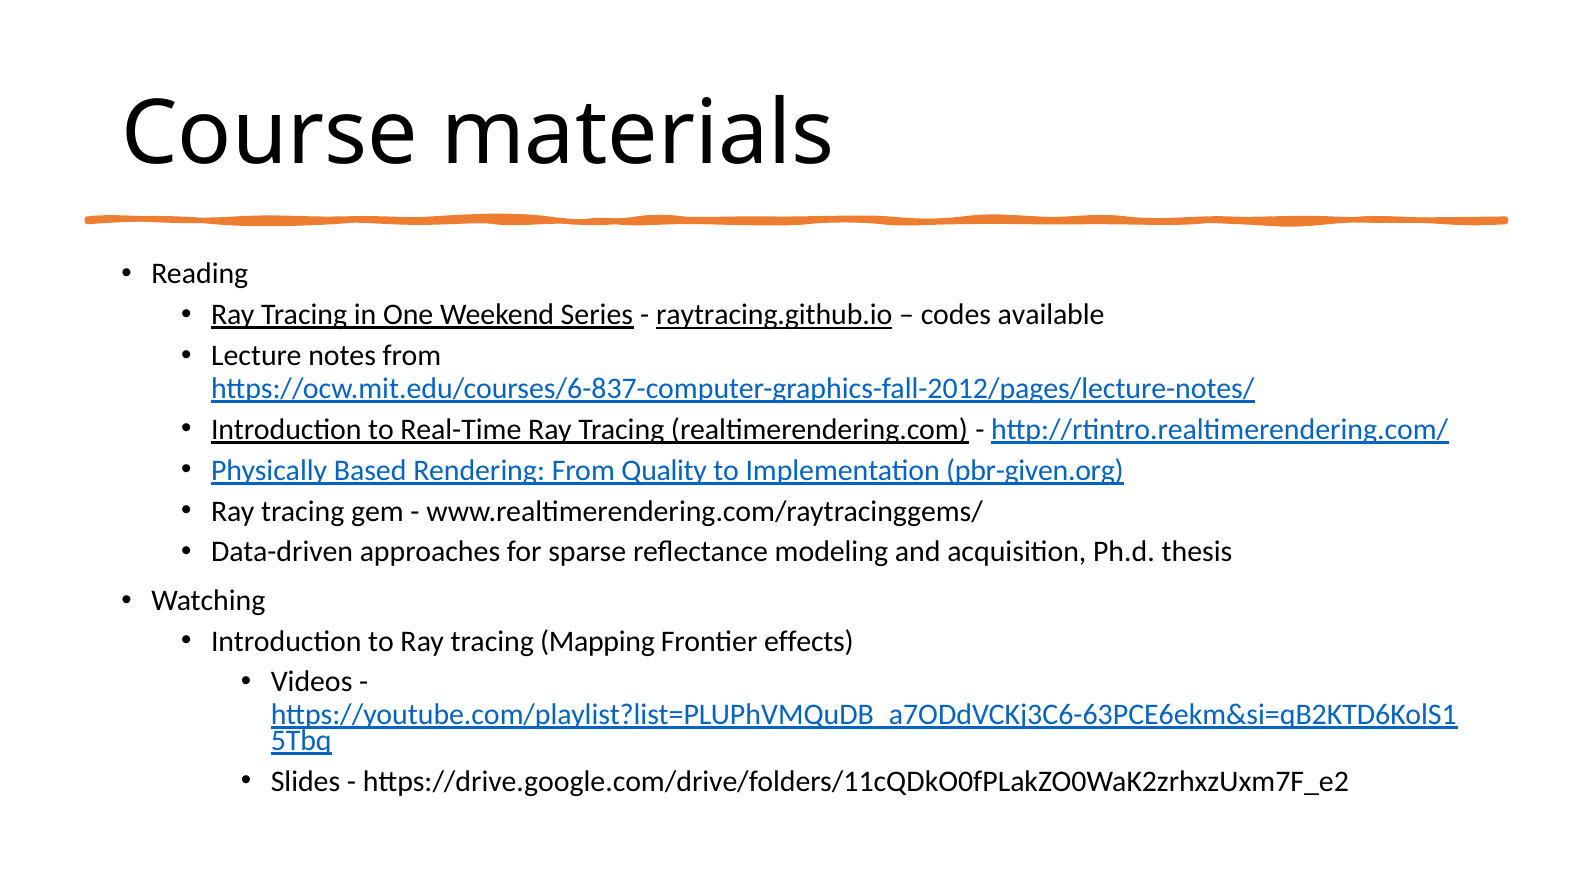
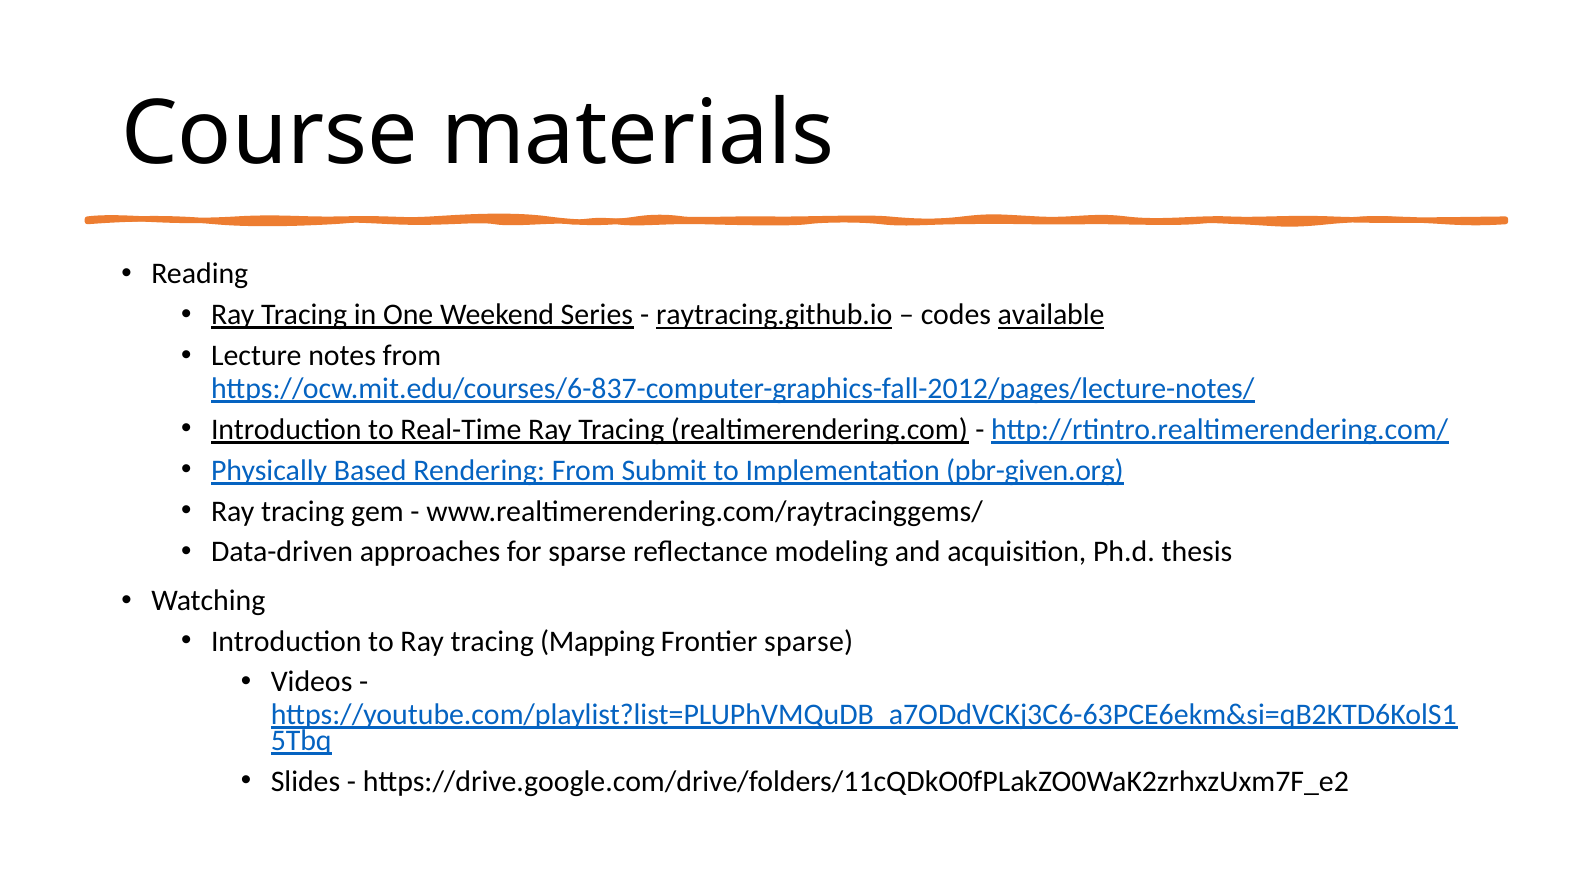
available underline: none -> present
Quality: Quality -> Submit
Frontier effects: effects -> sparse
